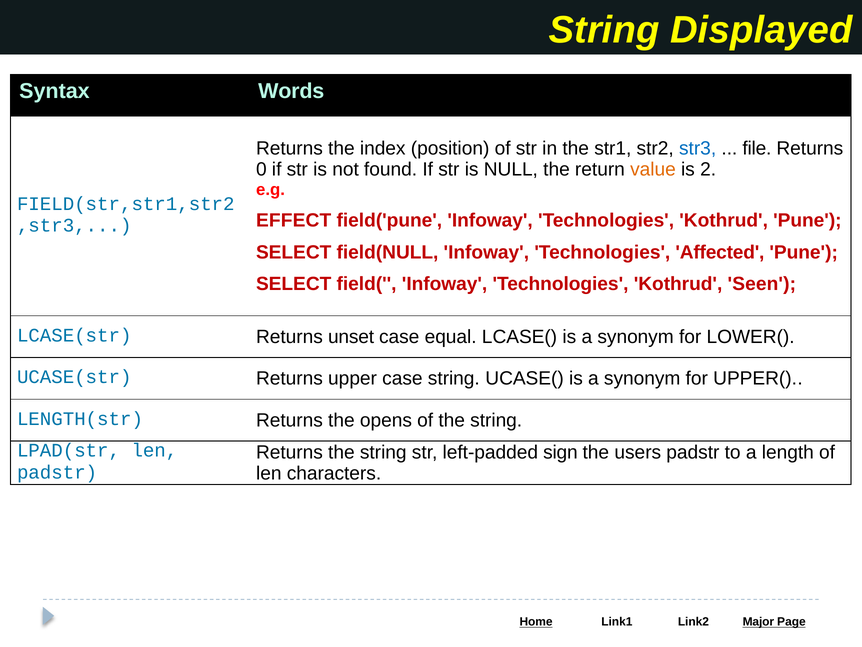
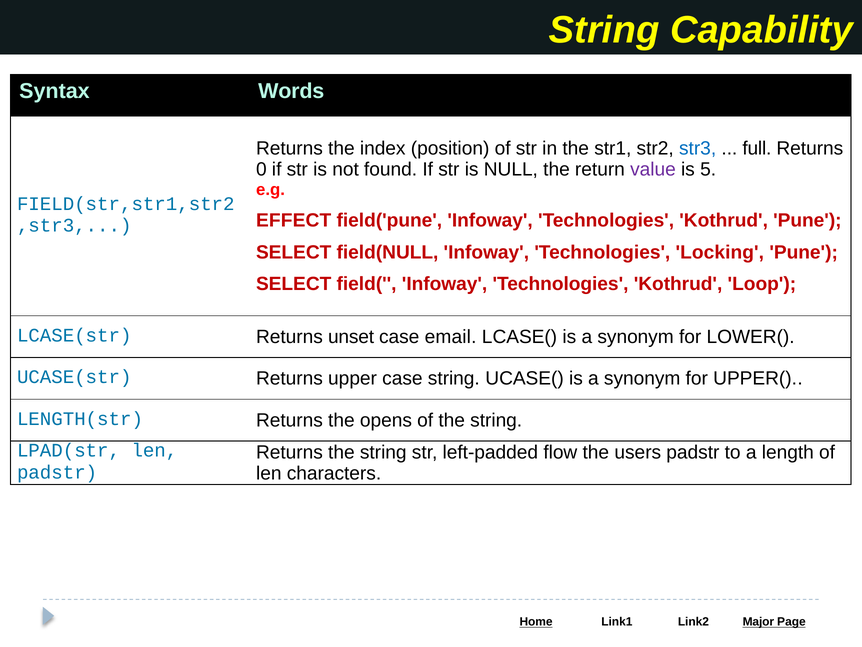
Displayed: Displayed -> Capability
file: file -> full
value colour: orange -> purple
2: 2 -> 5
Affected: Affected -> Locking
Seen: Seen -> Loop
equal: equal -> email
sign: sign -> flow
